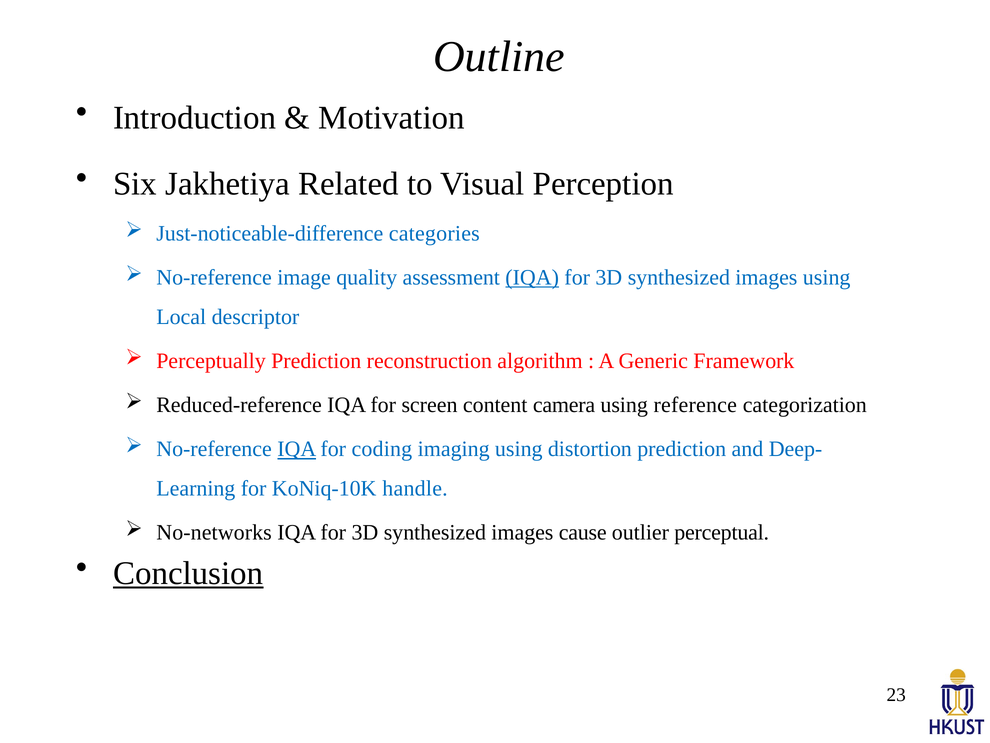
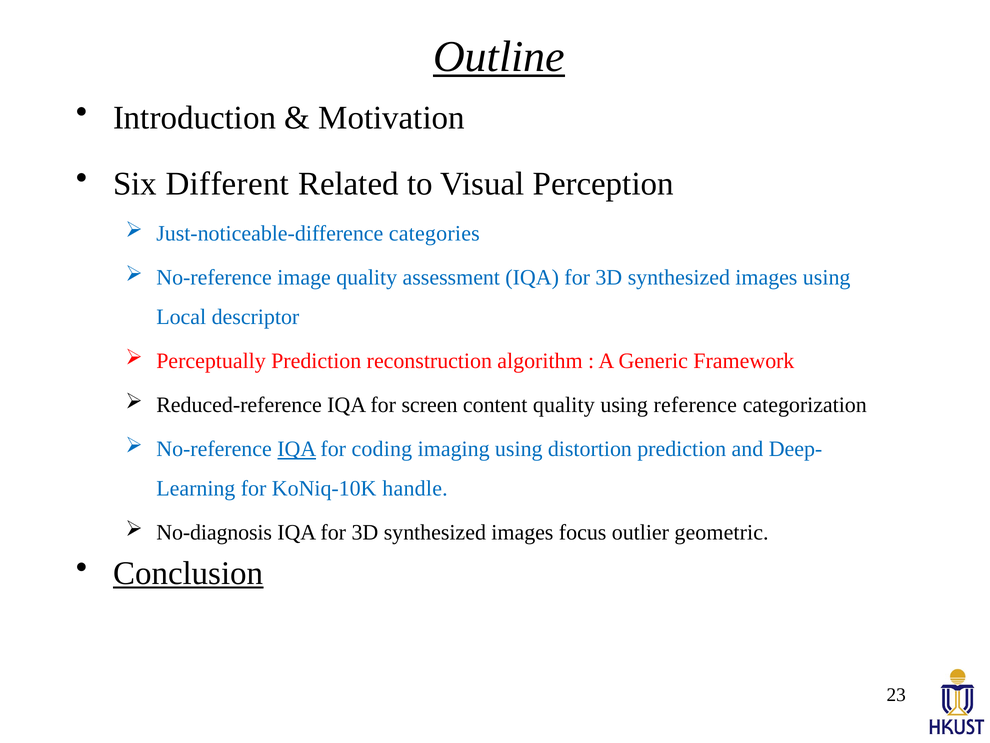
Outline underline: none -> present
Jakhetiya: Jakhetiya -> Different
IQA at (532, 277) underline: present -> none
content camera: camera -> quality
No-networks: No-networks -> No-diagnosis
cause: cause -> focus
perceptual: perceptual -> geometric
